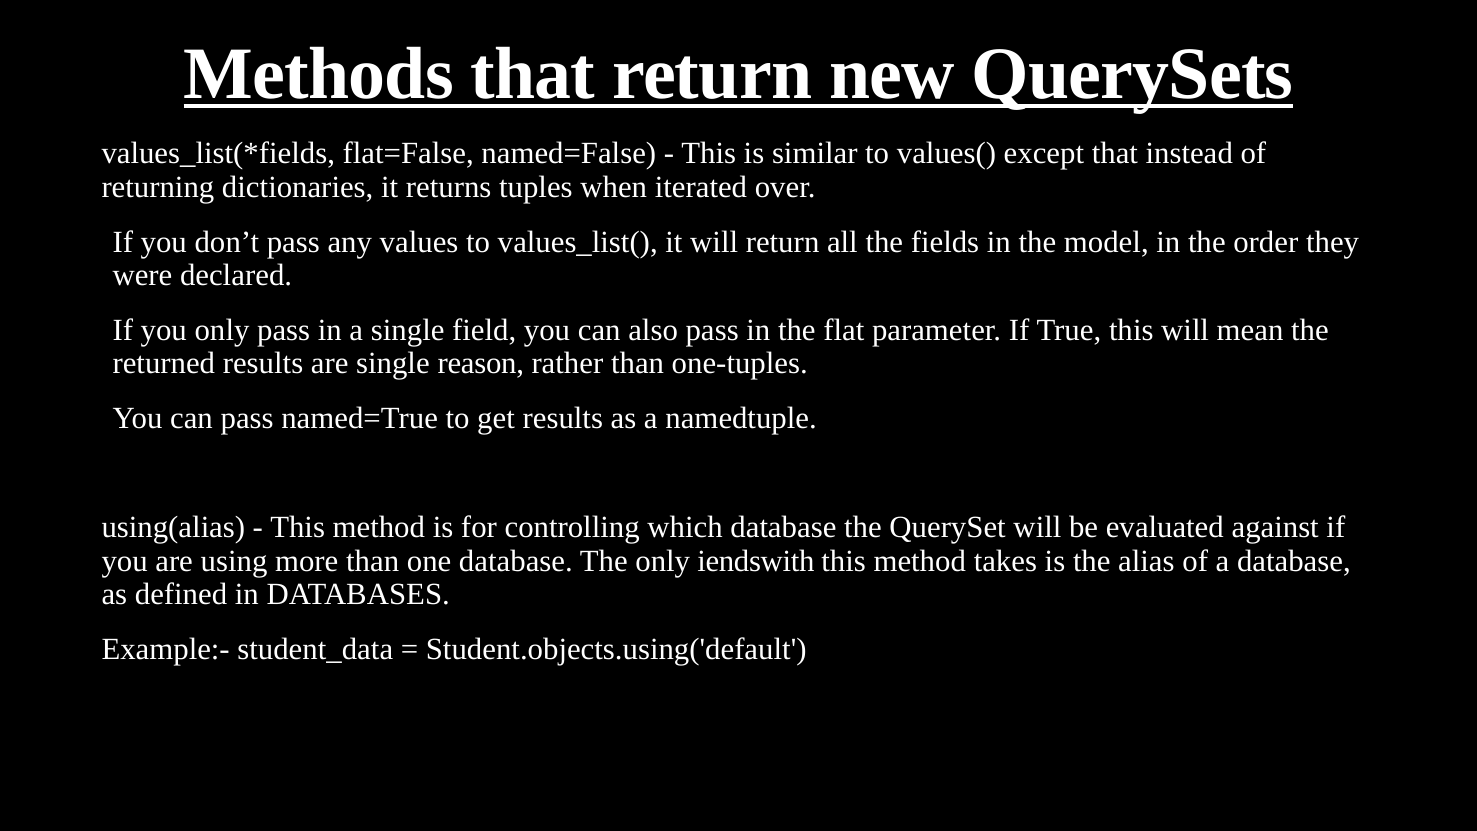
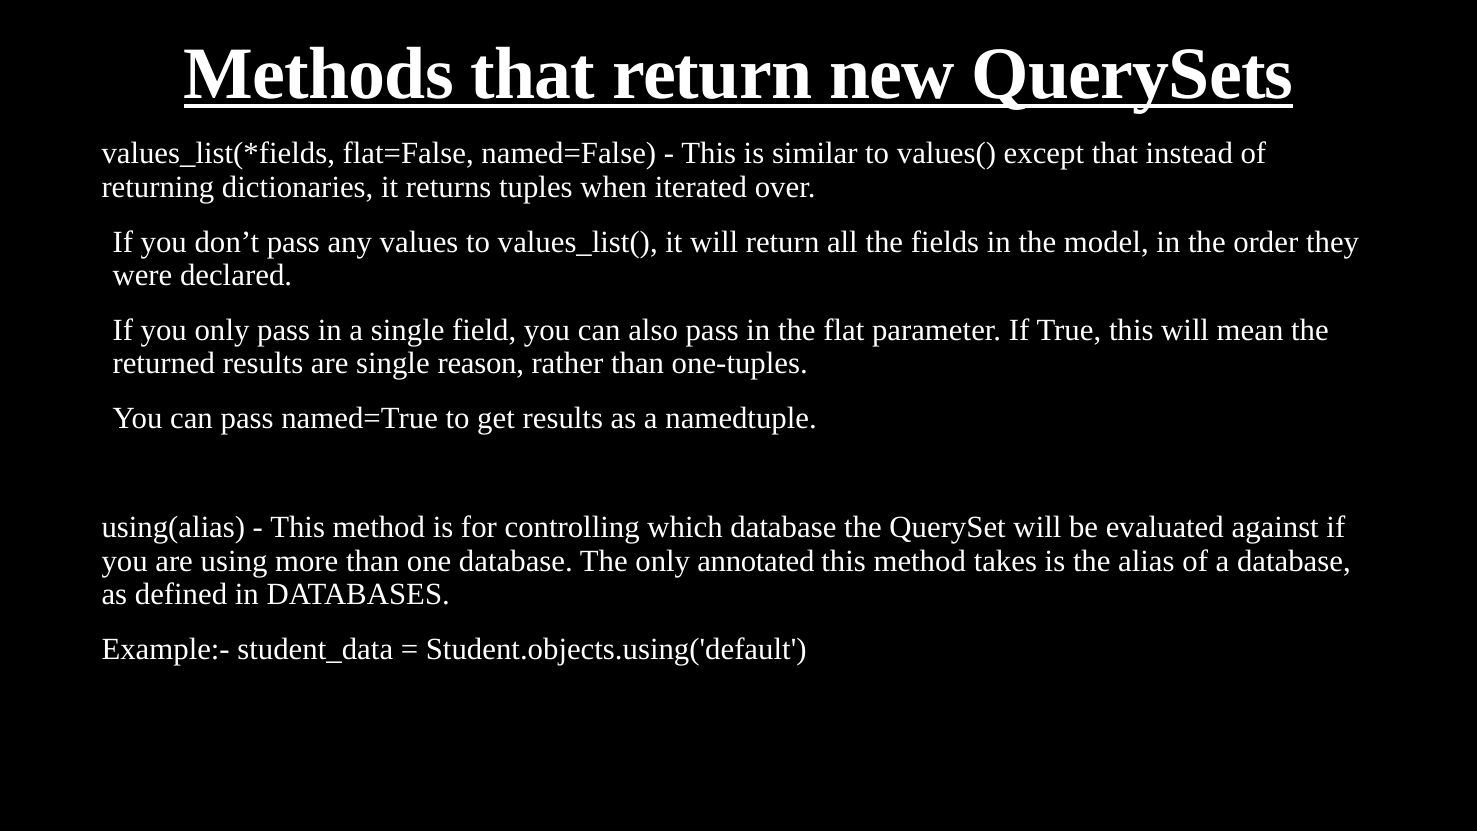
iendswith: iendswith -> annotated
